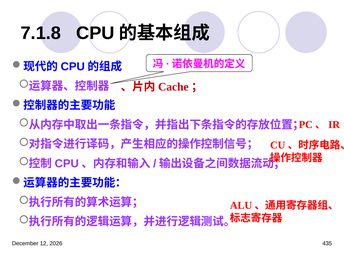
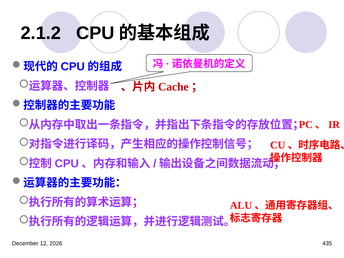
7.1.8: 7.1.8 -> 2.1.2
